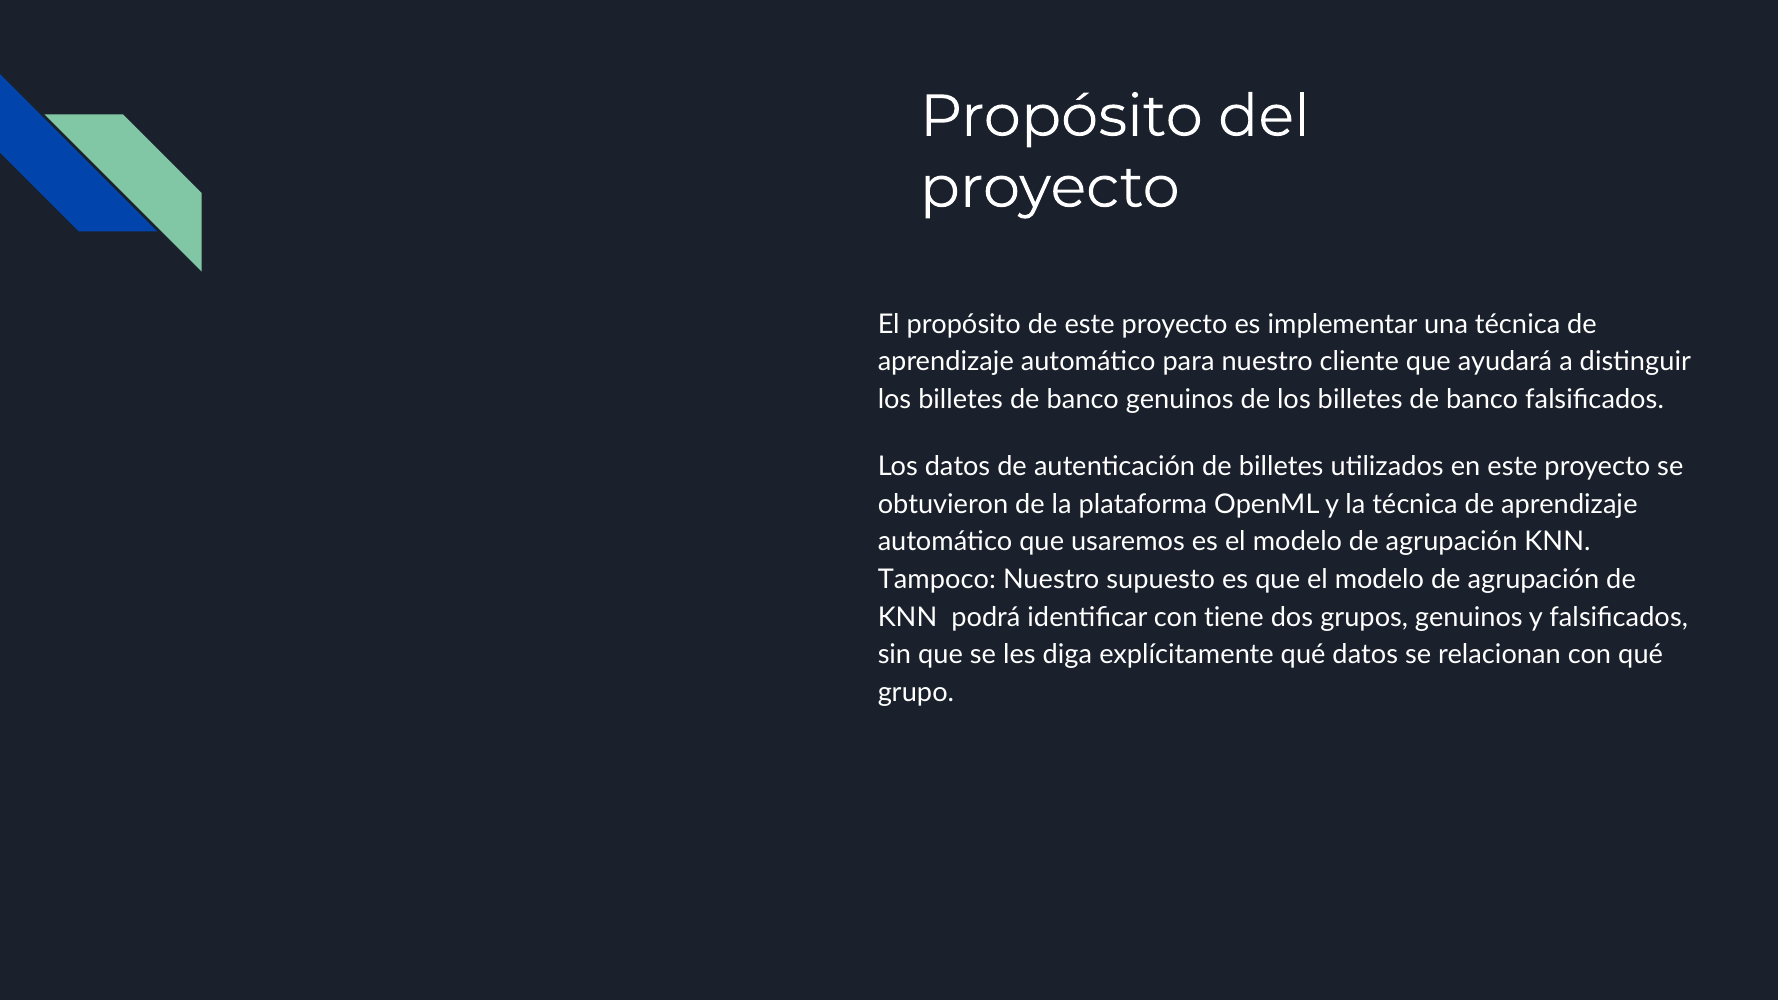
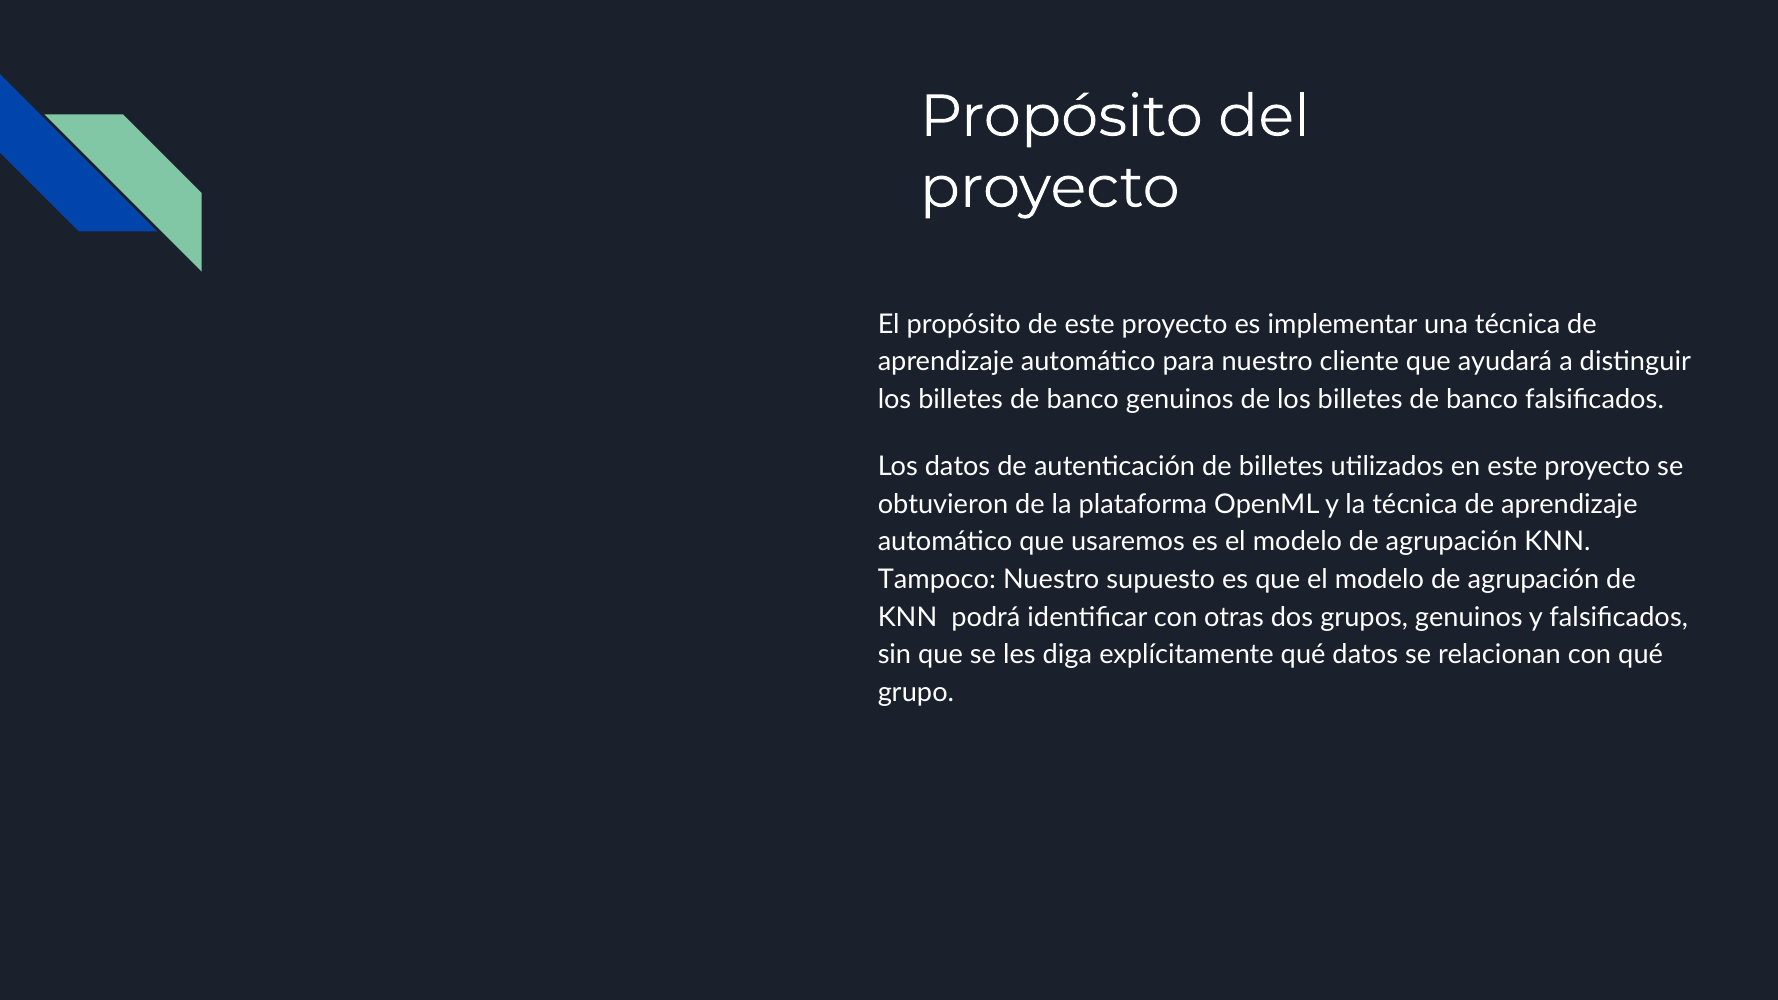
tiene: tiene -> otras
